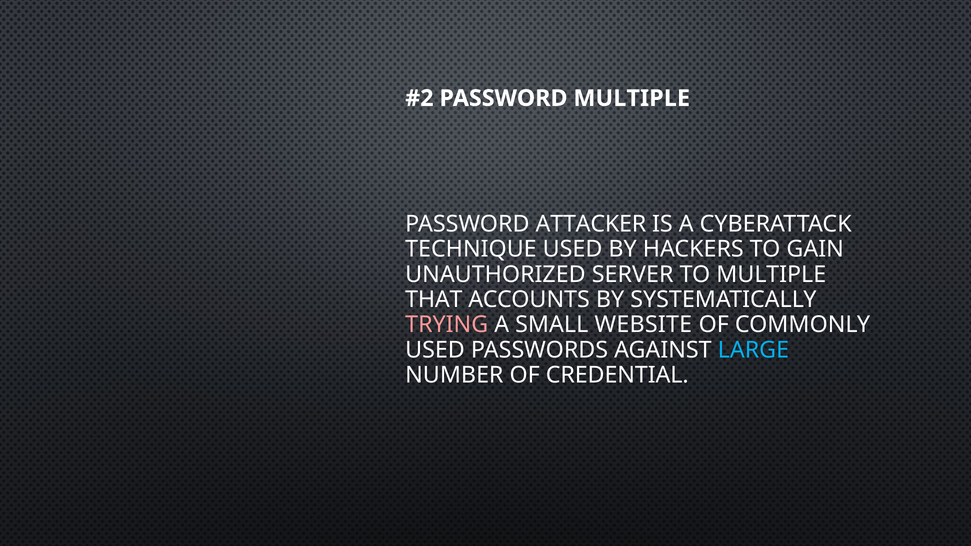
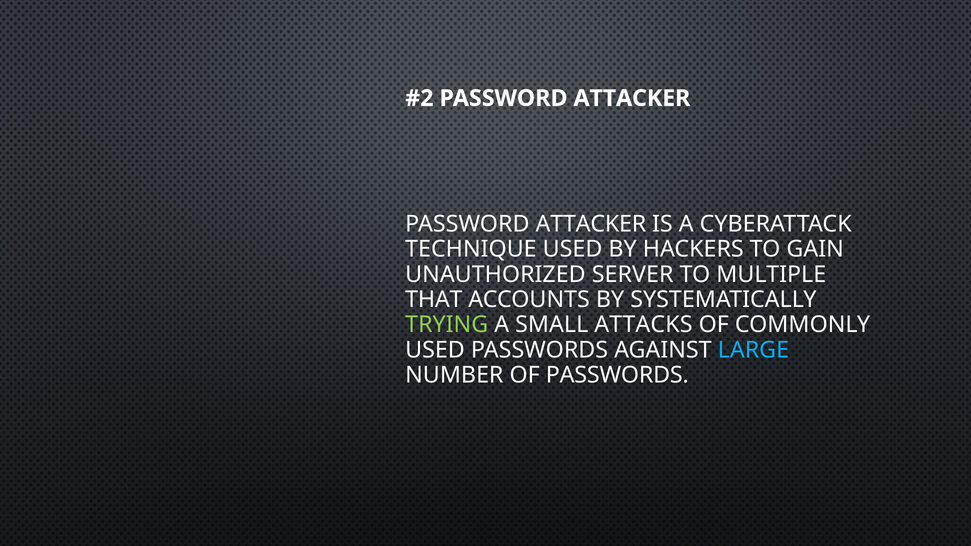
MULTIPLE at (632, 98): MULTIPLE -> ATTACKER
TRYING colour: pink -> light green
WEBSITE: WEBSITE -> ATTACKS
OF CREDENTIAL: CREDENTIAL -> PASSWORDS
